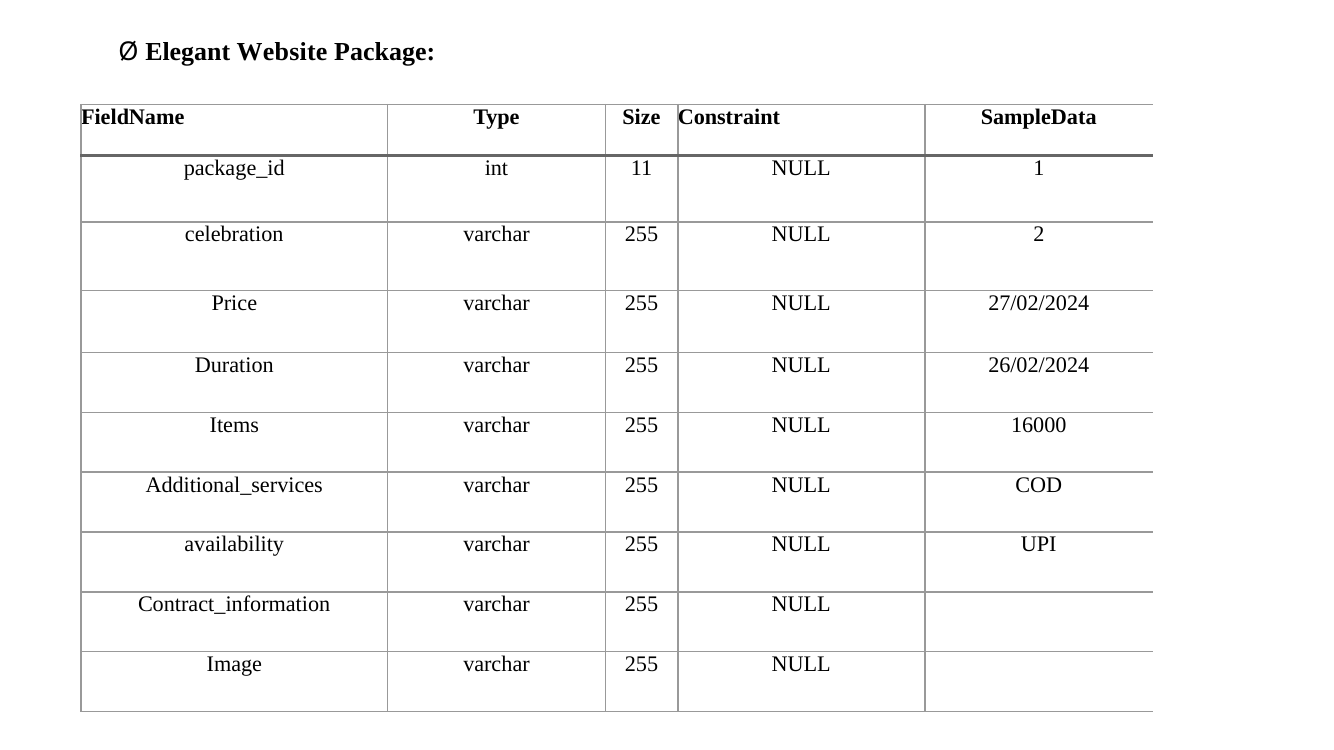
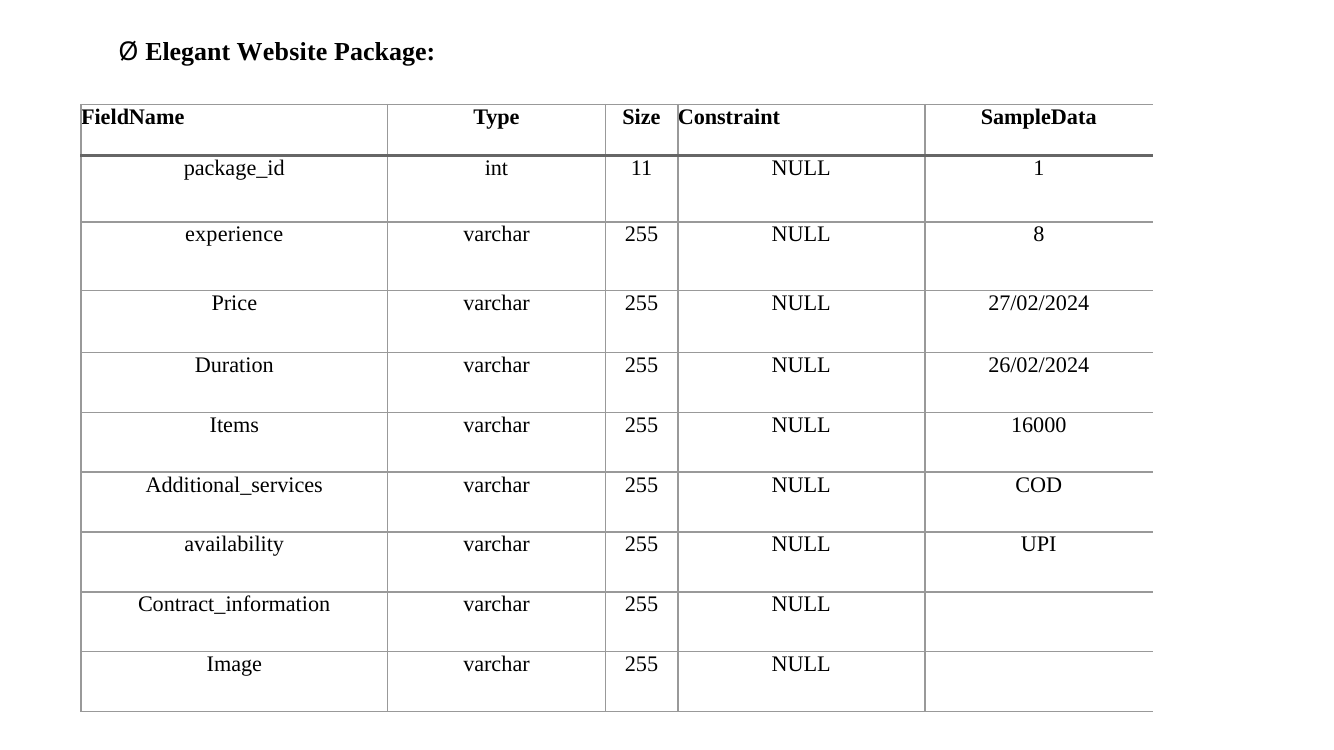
celebration: celebration -> experience
2: 2 -> 8
